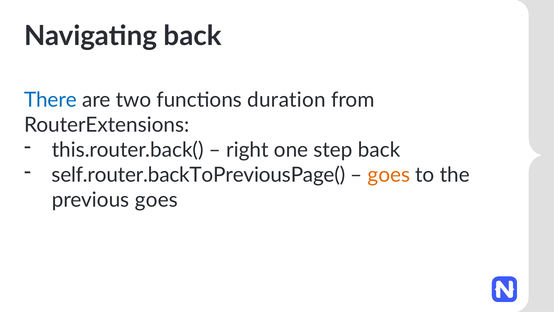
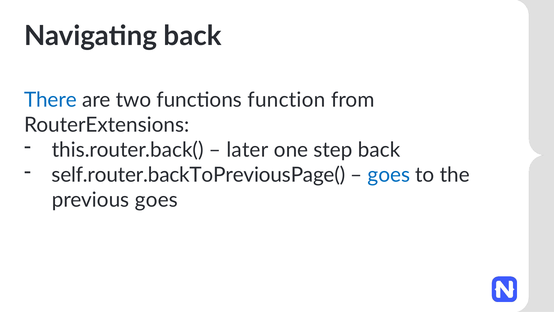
duration: duration -> function
right: right -> later
goes at (389, 175) colour: orange -> blue
